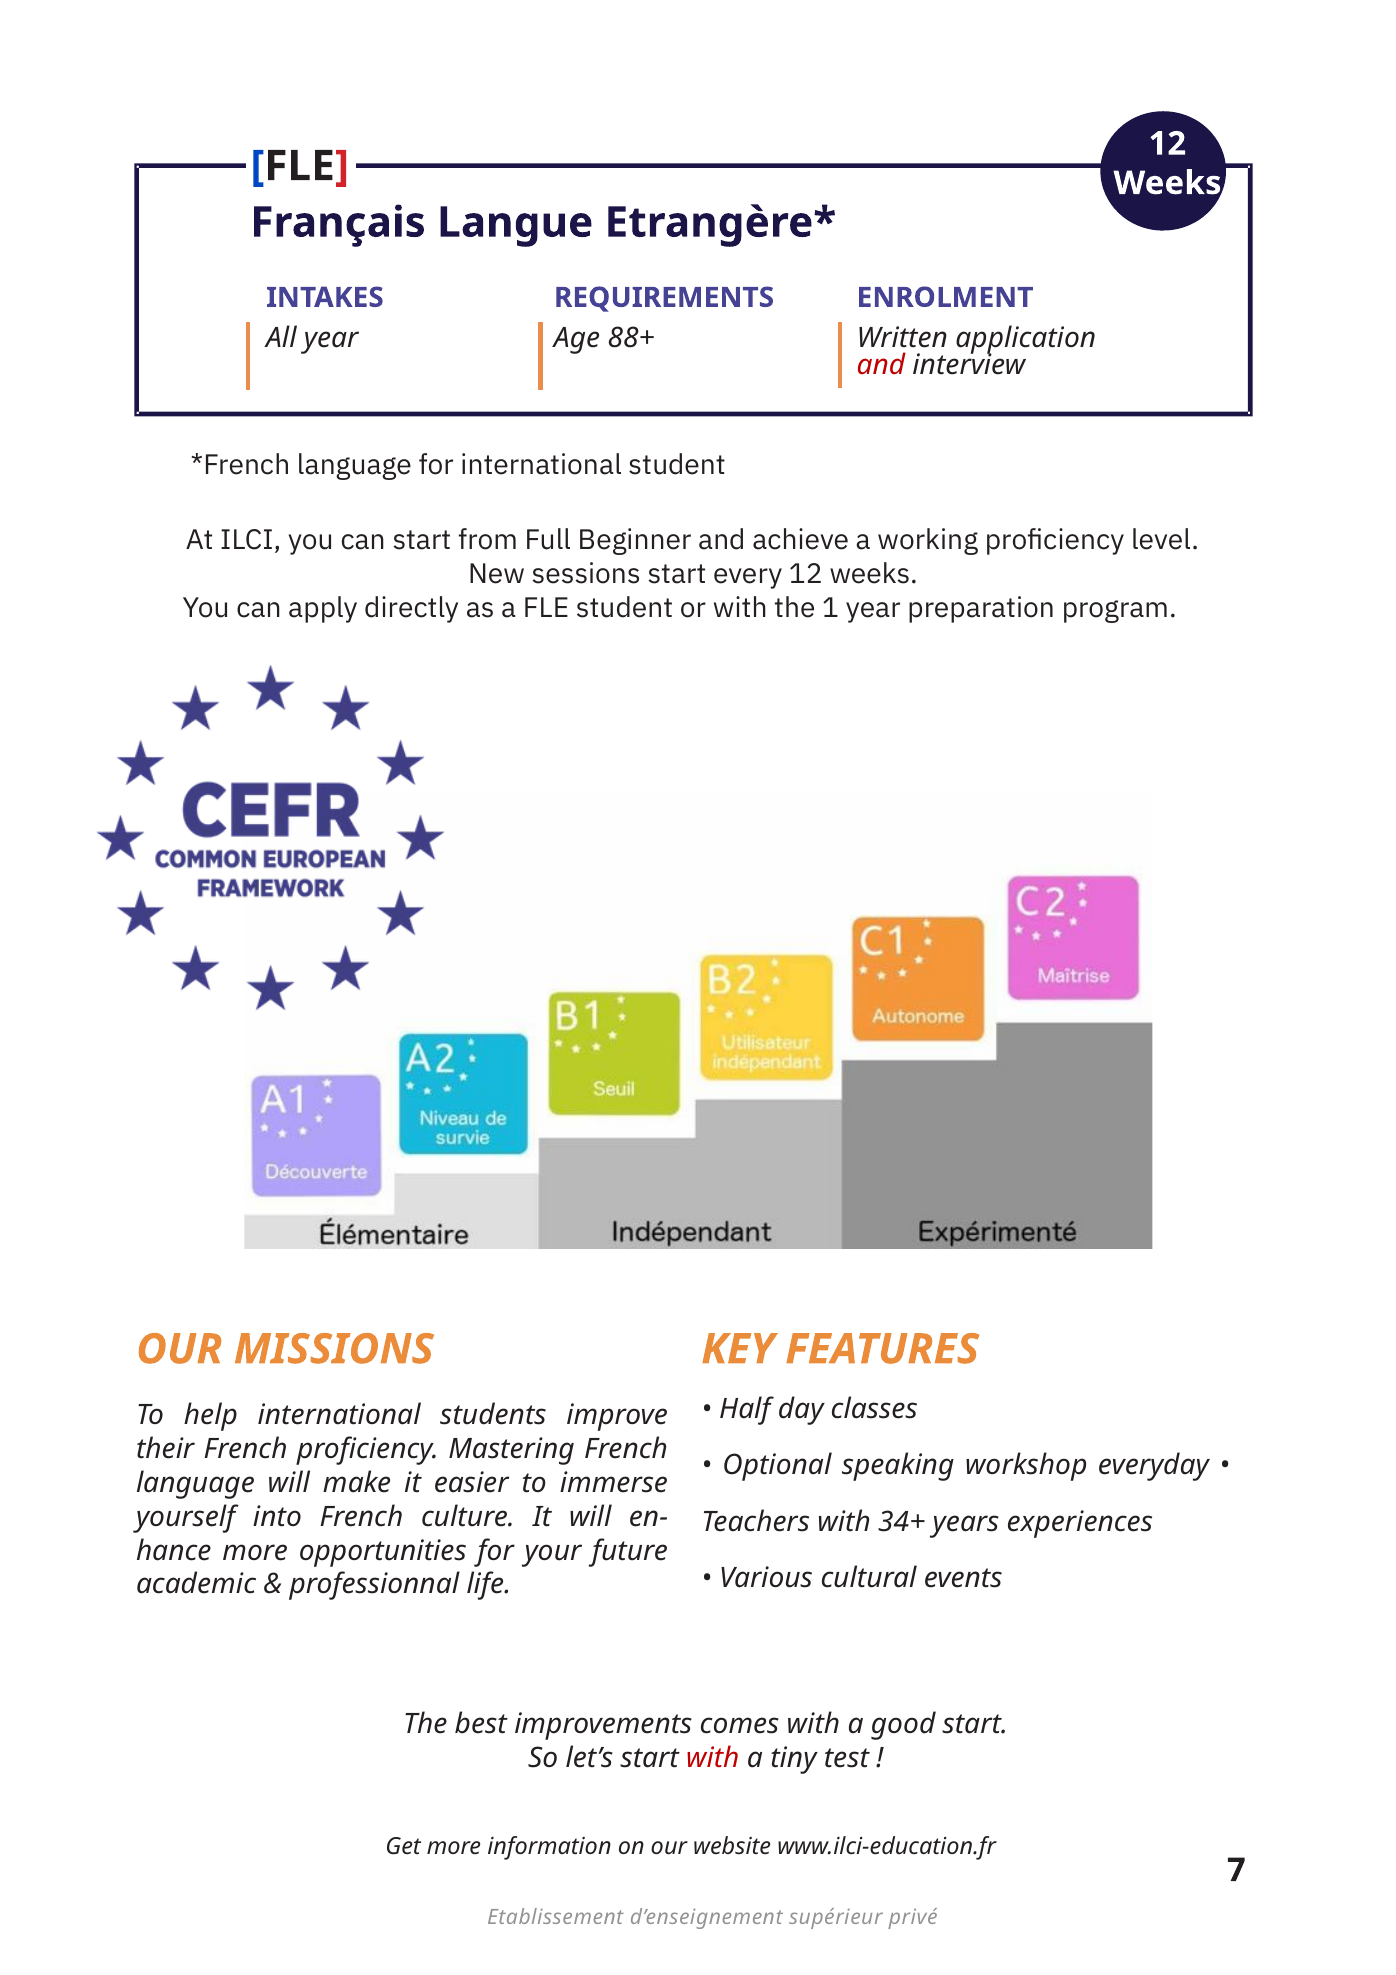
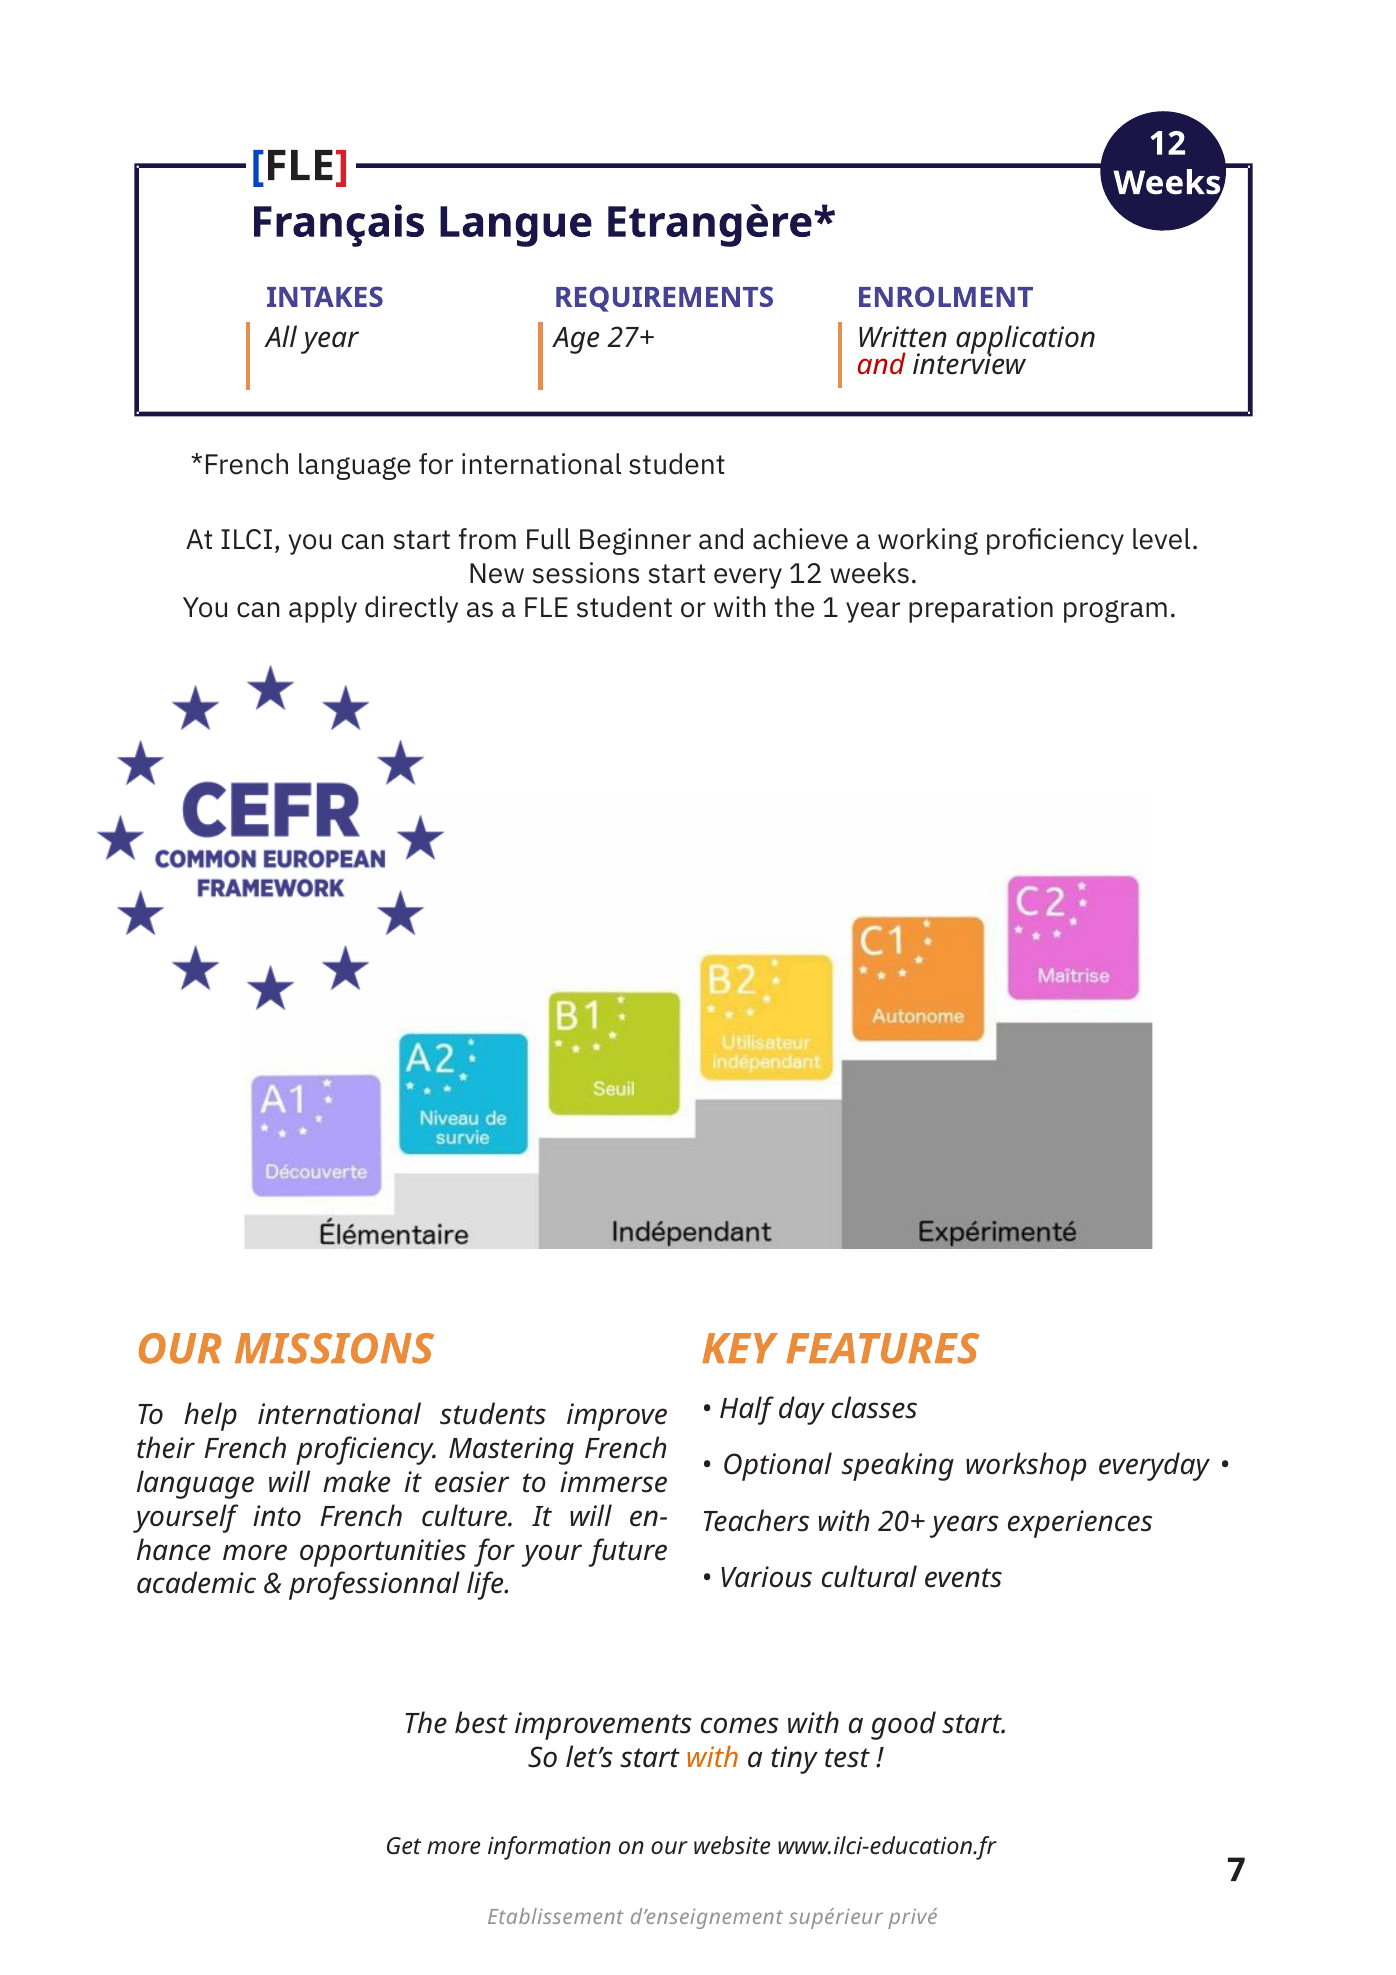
88+: 88+ -> 27+
34+: 34+ -> 20+
with at (713, 1759) colour: red -> orange
